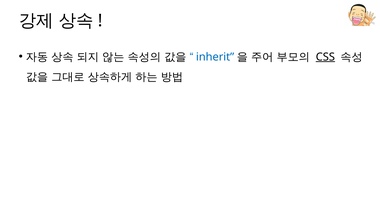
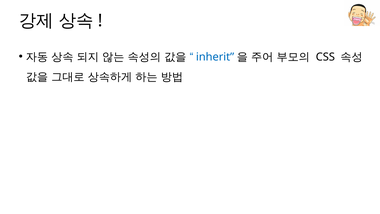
CSS underline: present -> none
